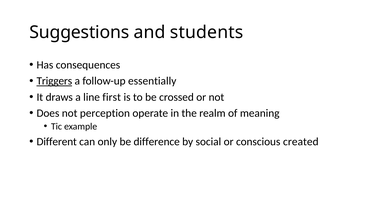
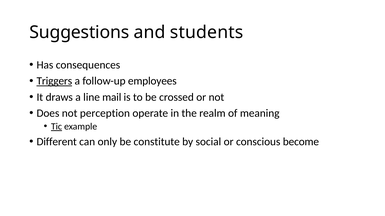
essentially: essentially -> employees
first: first -> mail
Tic underline: none -> present
difference: difference -> constitute
created: created -> become
